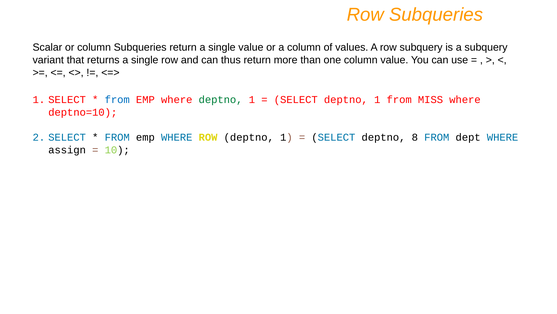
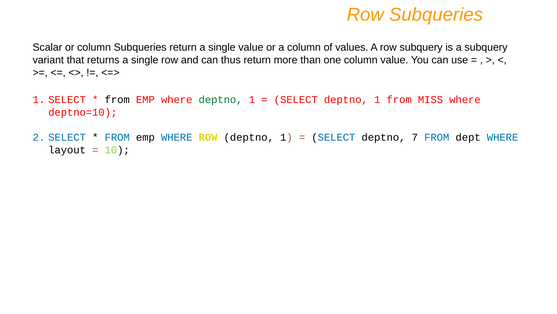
from at (117, 100) colour: blue -> black
8: 8 -> 7
assign: assign -> layout
